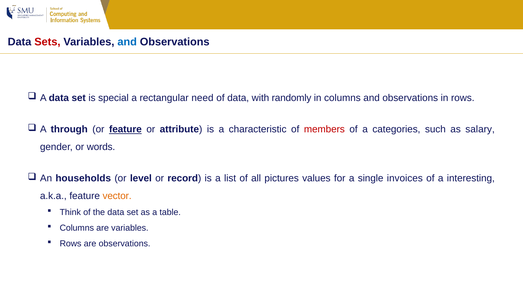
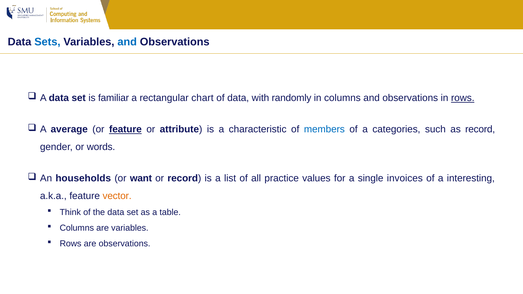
Sets colour: red -> blue
special: special -> familiar
need: need -> chart
rows at (463, 98) underline: none -> present
through: through -> average
members colour: red -> blue
as salary: salary -> record
level: level -> want
pictures: pictures -> practice
